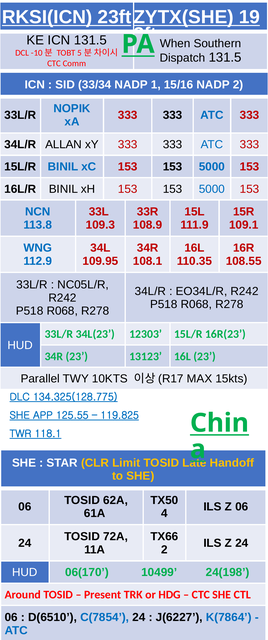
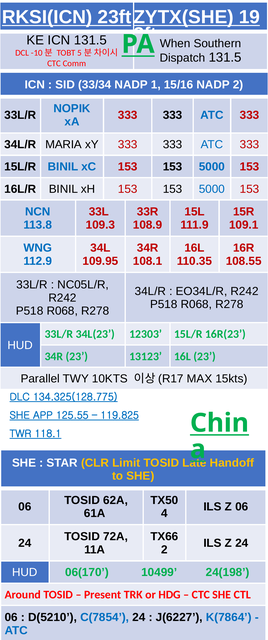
ALLAN: ALLAN -> MARIA
D(6510: D(6510 -> D(5210
